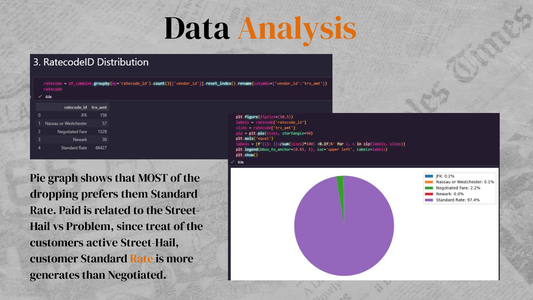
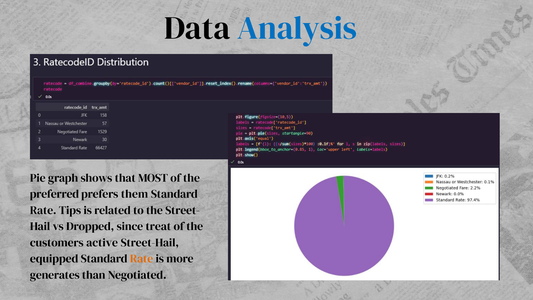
Analysis colour: orange -> blue
dropping: dropping -> preferred
Paid: Paid -> Tips
Problem: Problem -> Dropped
customer: customer -> equipped
